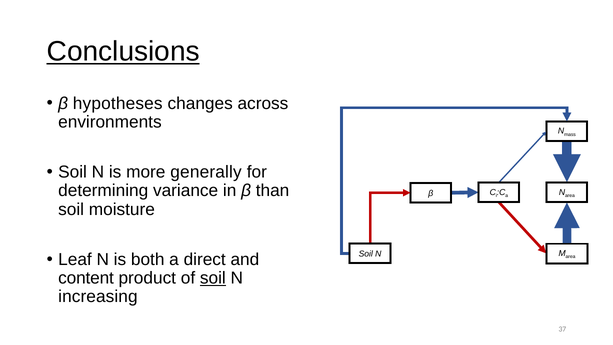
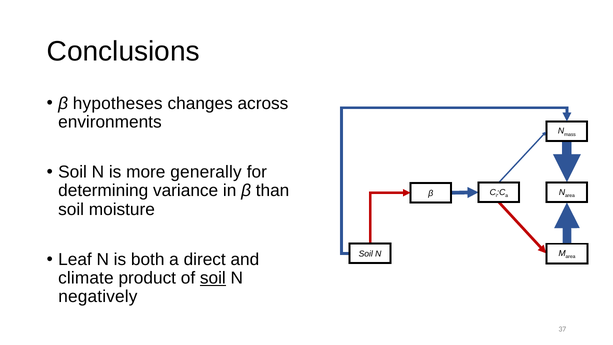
Conclusions underline: present -> none
content: content -> climate
increasing: increasing -> negatively
